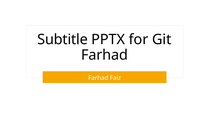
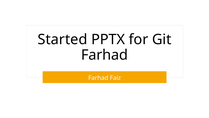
Subtitle: Subtitle -> Started
